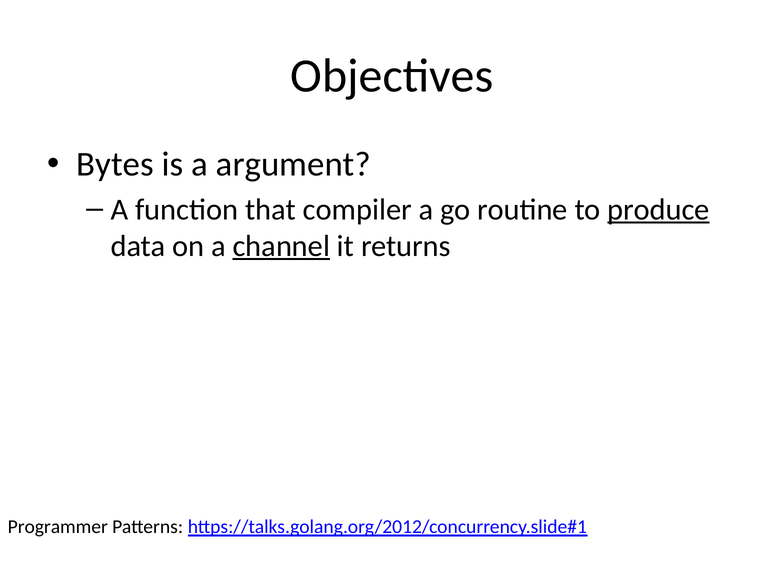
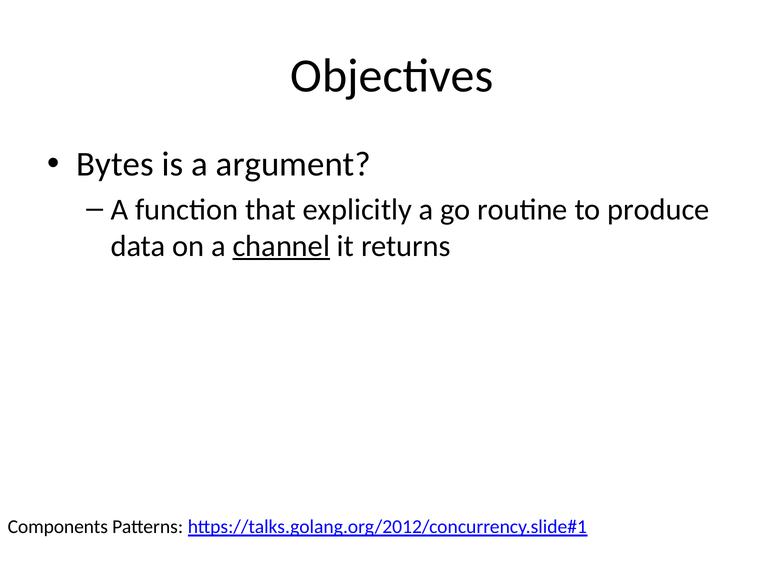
compiler: compiler -> explicitly
produce underline: present -> none
Programmer: Programmer -> Components
